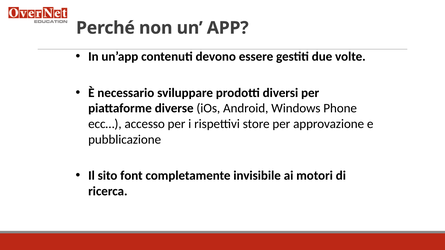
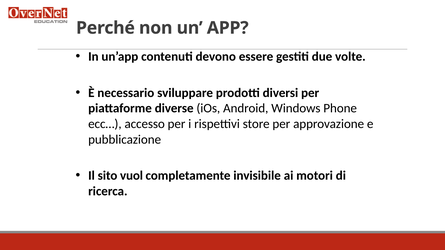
font: font -> vuol
